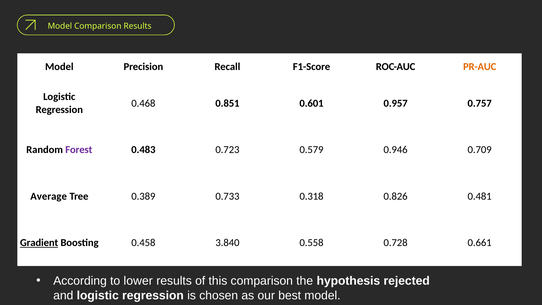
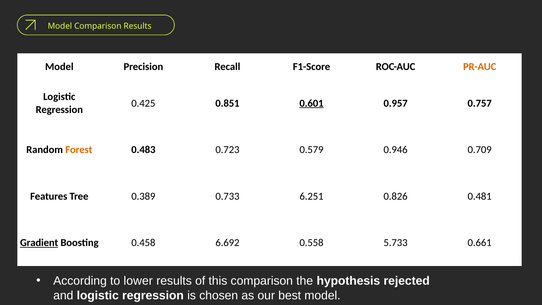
0.468: 0.468 -> 0.425
0.601 underline: none -> present
Forest colour: purple -> orange
Average: Average -> Features
0.318: 0.318 -> 6.251
3.840: 3.840 -> 6.692
0.728: 0.728 -> 5.733
